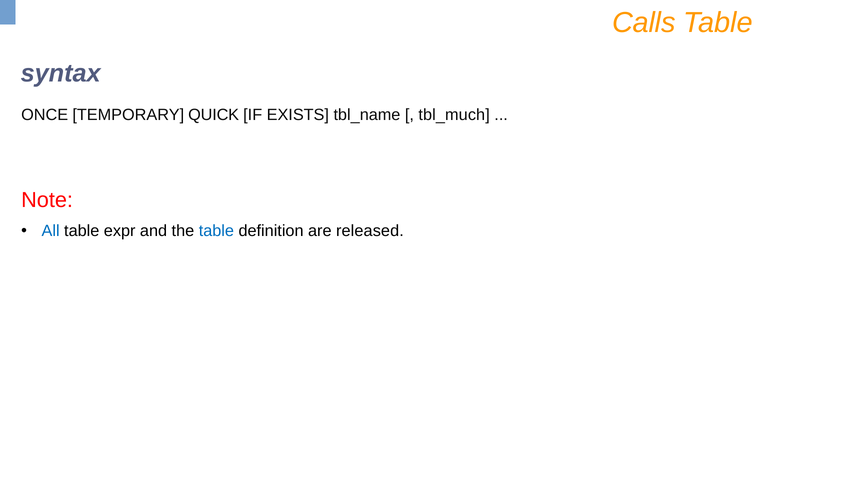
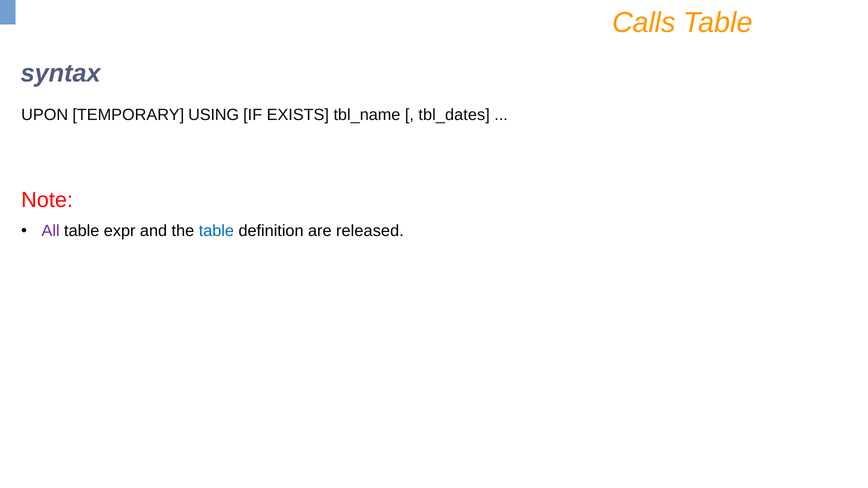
ONCE: ONCE -> UPON
QUICK: QUICK -> USING
tbl_much: tbl_much -> tbl_dates
All colour: blue -> purple
